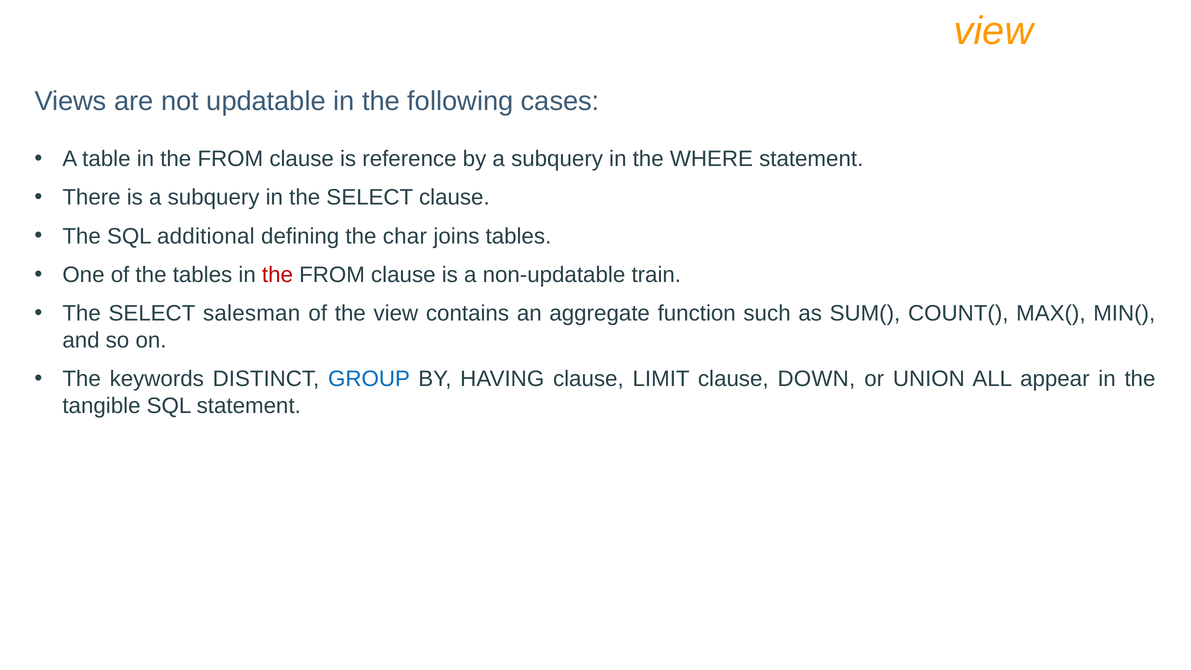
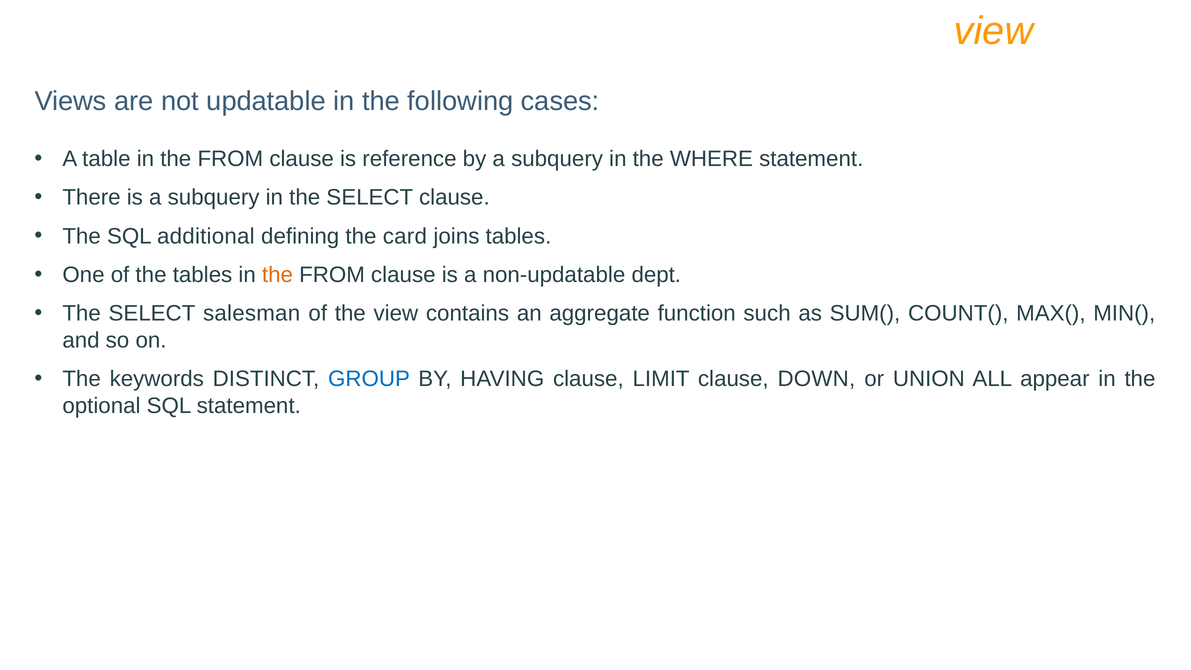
char: char -> card
the at (277, 275) colour: red -> orange
train: train -> dept
tangible: tangible -> optional
